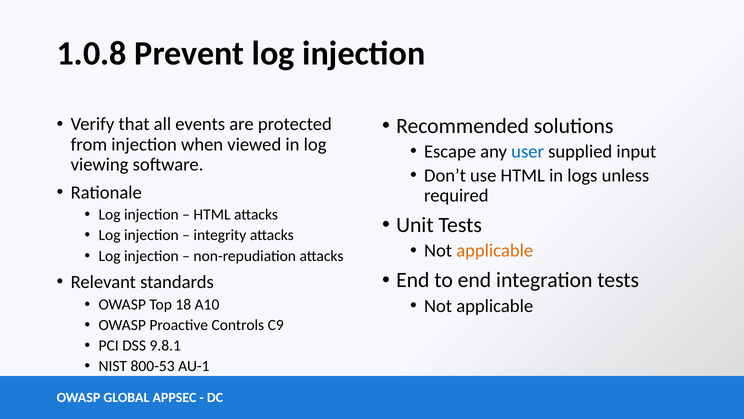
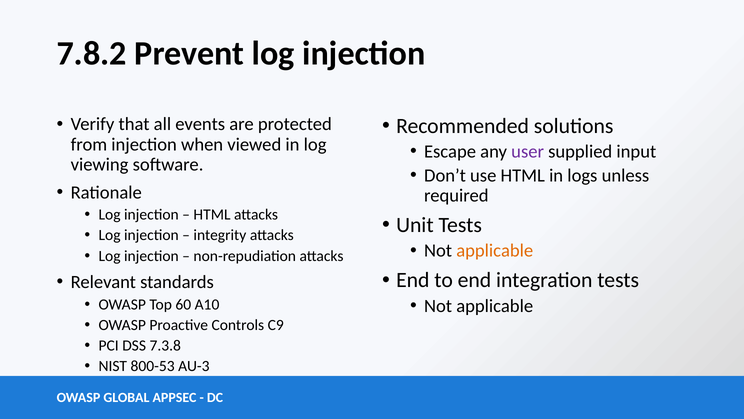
1.0.8: 1.0.8 -> 7.8.2
user colour: blue -> purple
18: 18 -> 60
9.8.1: 9.8.1 -> 7.3.8
AU-1: AU-1 -> AU-3
